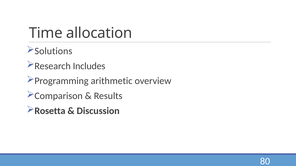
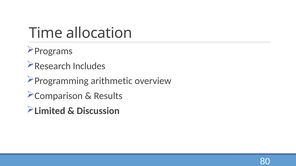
Solutions: Solutions -> Programs
Rosetta: Rosetta -> Limited
